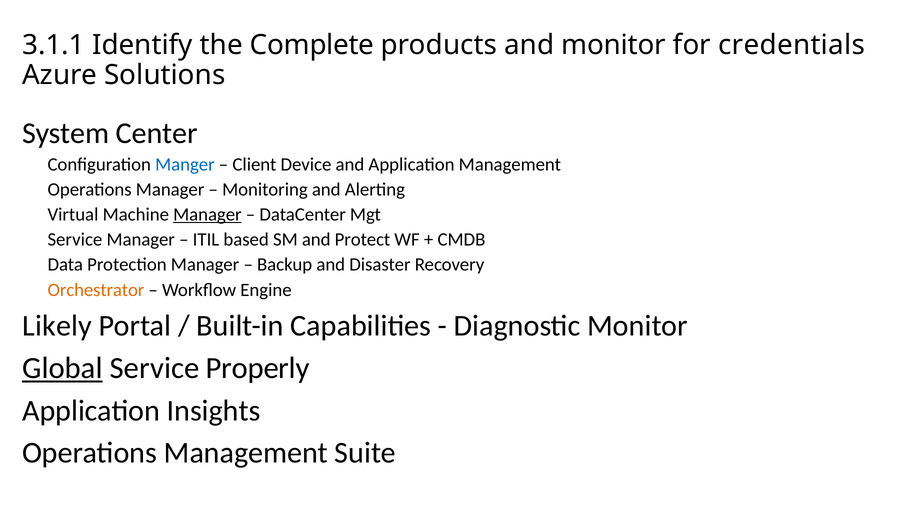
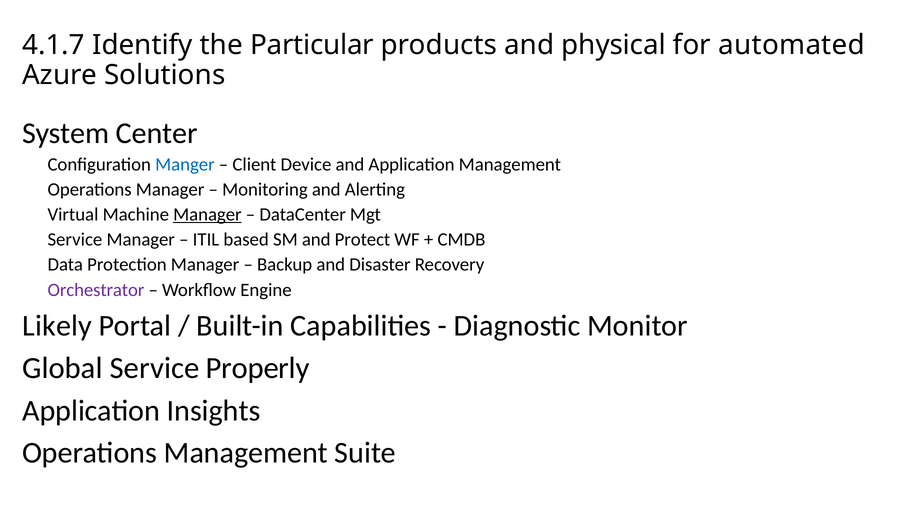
3.1.1: 3.1.1 -> 4.1.7
Complete: Complete -> Particular
and monitor: monitor -> physical
credentials: credentials -> automated
Orchestrator colour: orange -> purple
Global underline: present -> none
